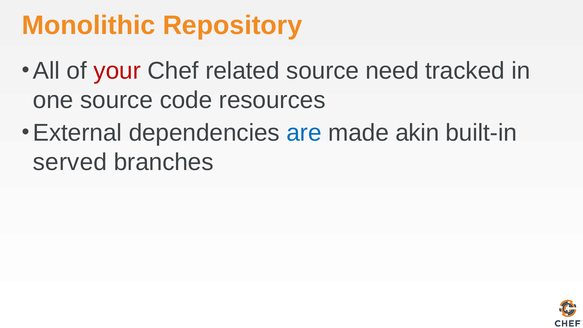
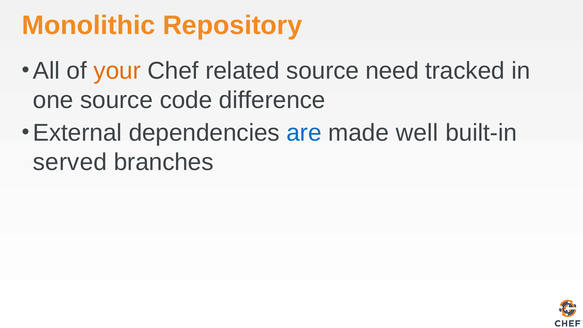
your colour: red -> orange
resources: resources -> difference
akin: akin -> well
